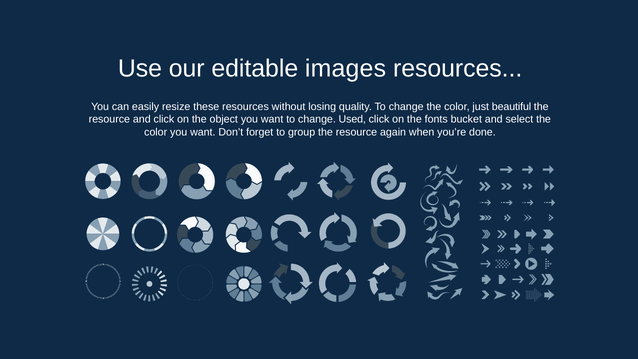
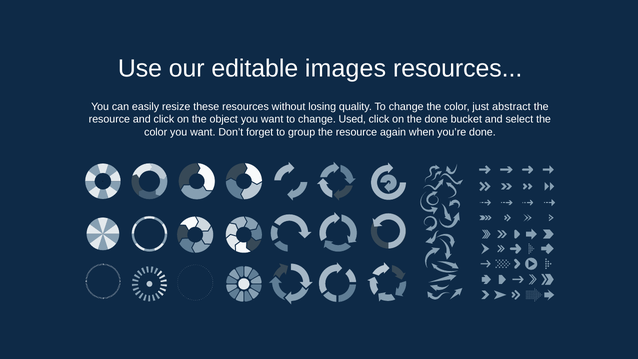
beautiful: beautiful -> abstract
the fonts: fonts -> done
